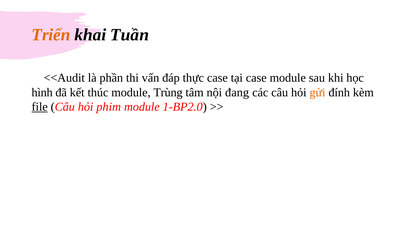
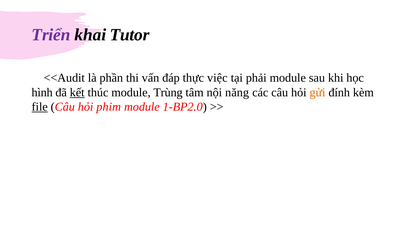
Triển colour: orange -> purple
Tuần: Tuần -> Tutor
thực case: case -> việc
tại case: case -> phải
kết underline: none -> present
đang: đang -> năng
